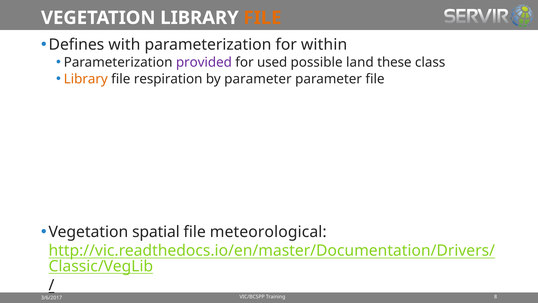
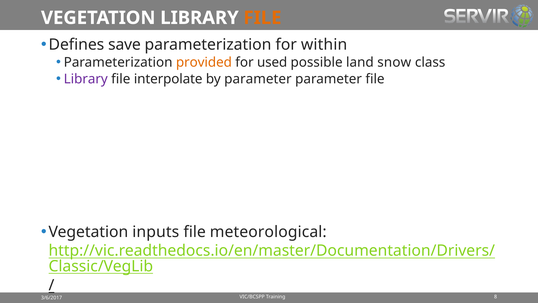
with: with -> save
provided colour: purple -> orange
these: these -> snow
Library at (86, 79) colour: orange -> purple
respiration: respiration -> interpolate
spatial: spatial -> inputs
